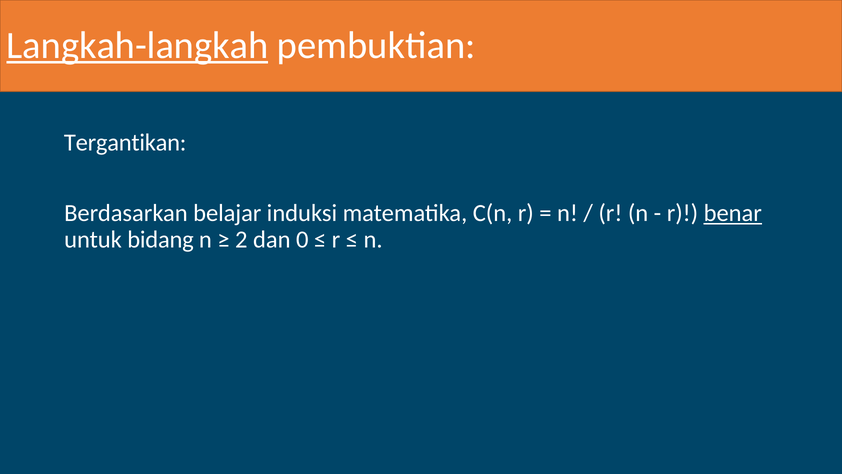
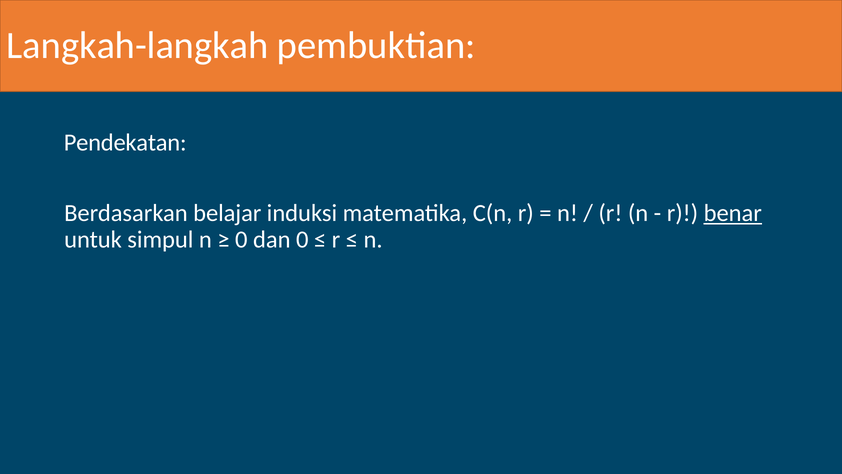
Langkah-langkah underline: present -> none
Tergantikan: Tergantikan -> Pendekatan
bidang: bidang -> simpul
2 at (241, 239): 2 -> 0
